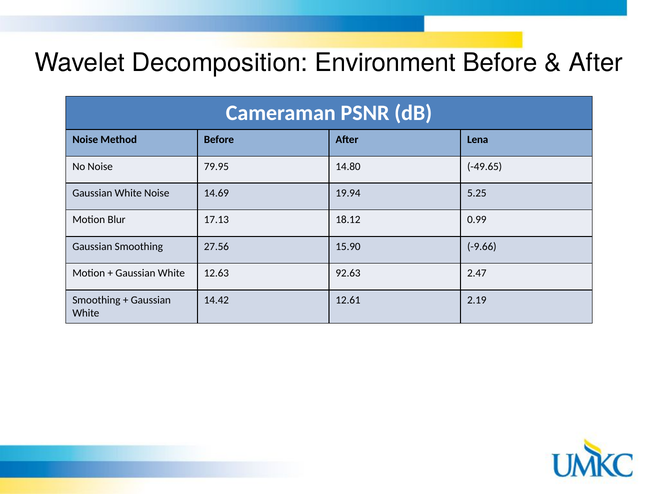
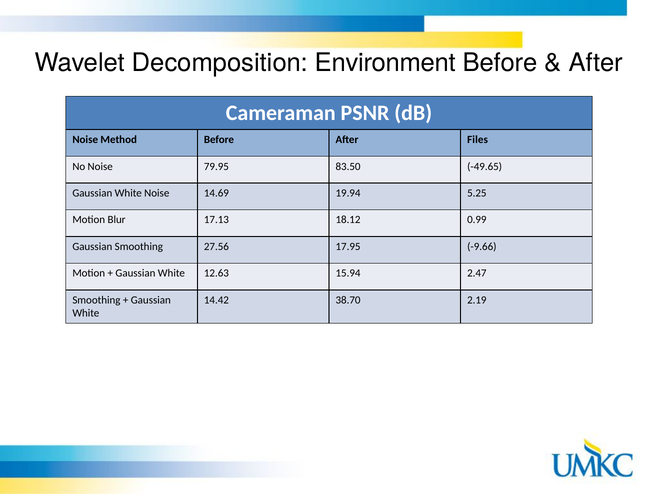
Lena: Lena -> Files
14.80: 14.80 -> 83.50
15.90: 15.90 -> 17.95
92.63: 92.63 -> 15.94
12.61: 12.61 -> 38.70
